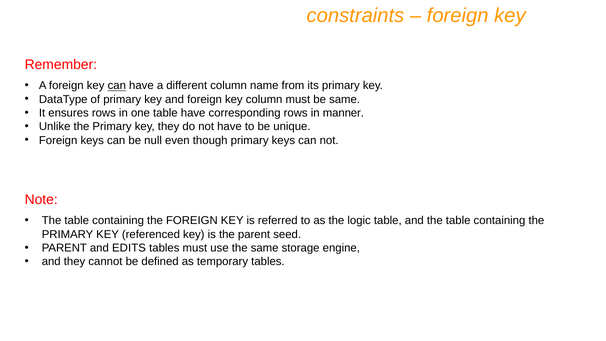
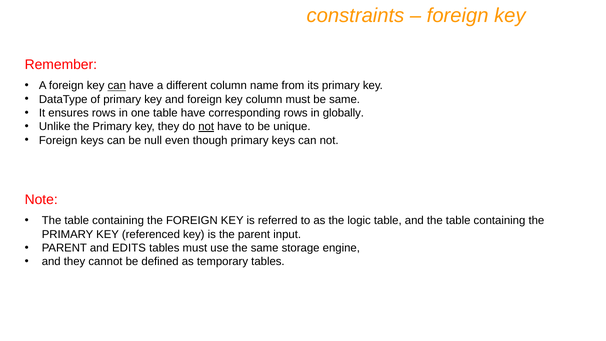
manner: manner -> globally
not at (206, 127) underline: none -> present
seed: seed -> input
